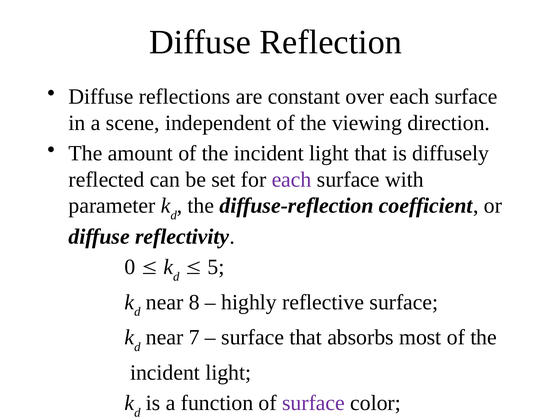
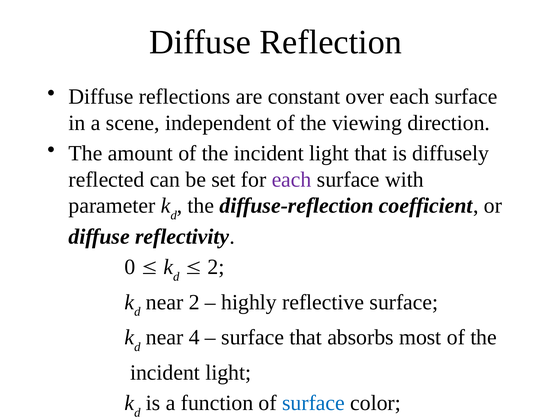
5 at (216, 267): 5 -> 2
near 8: 8 -> 2
7: 7 -> 4
surface at (314, 403) colour: purple -> blue
